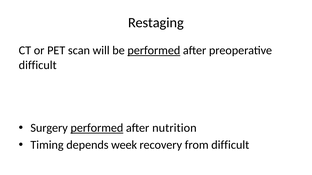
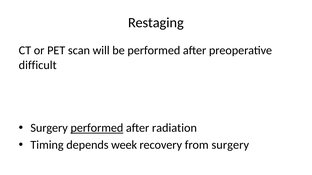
performed at (154, 51) underline: present -> none
nutrition: nutrition -> radiation
from difficult: difficult -> surgery
